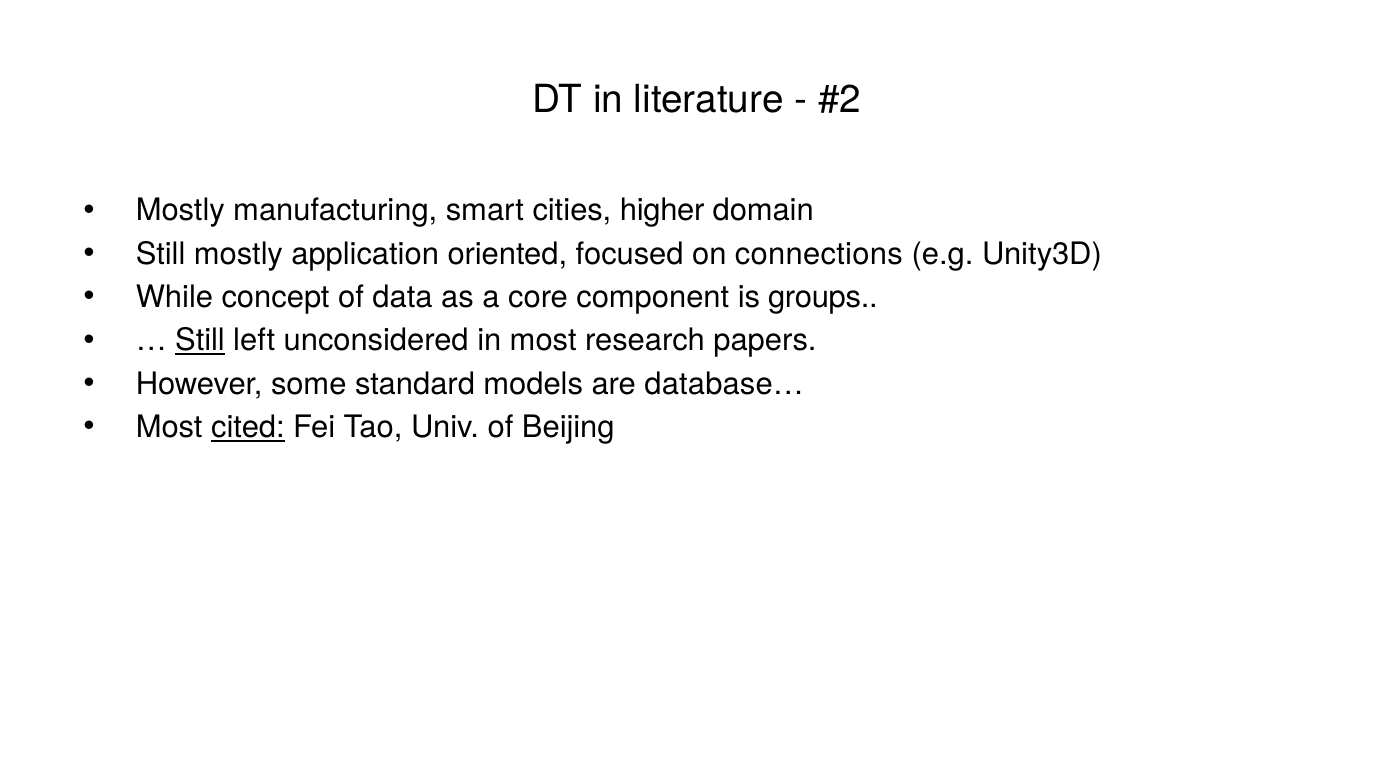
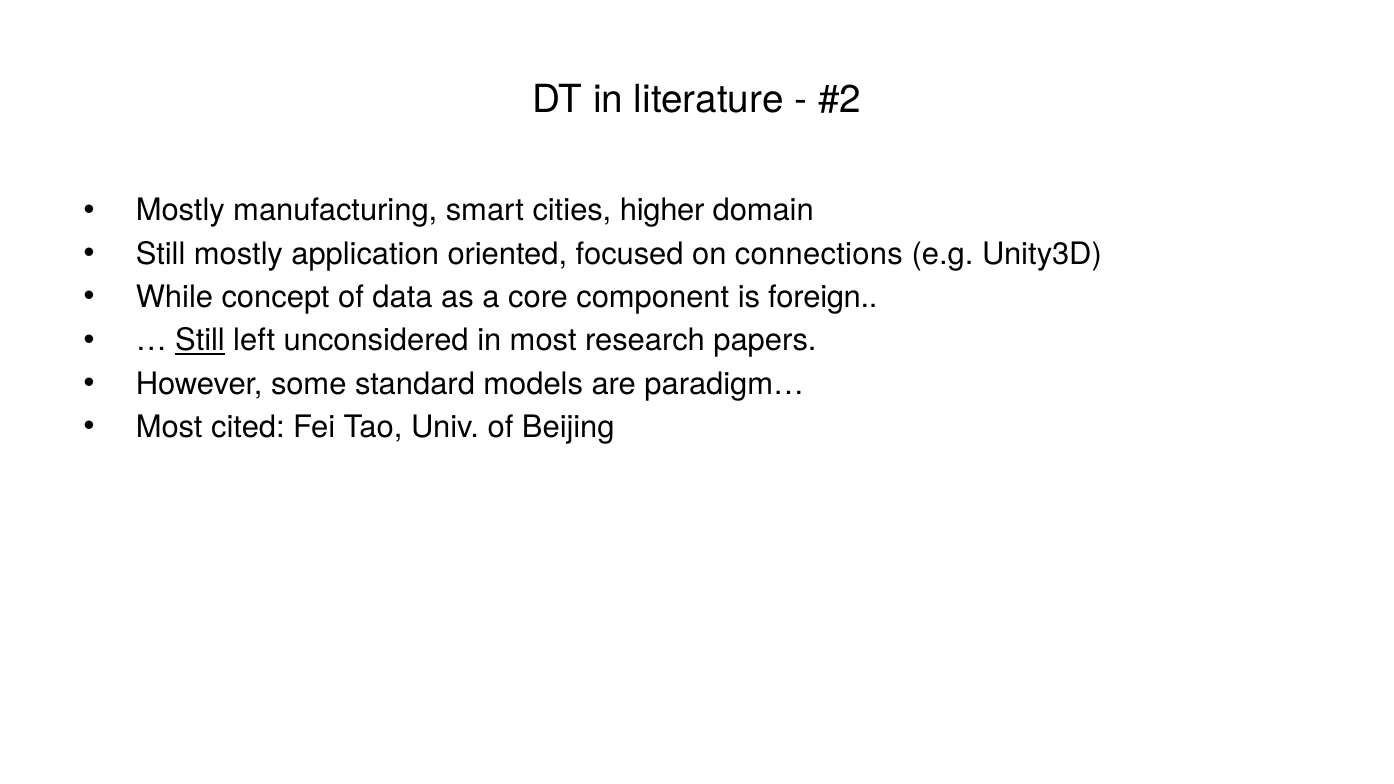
groups: groups -> foreign
database…: database… -> paradigm…
cited underline: present -> none
